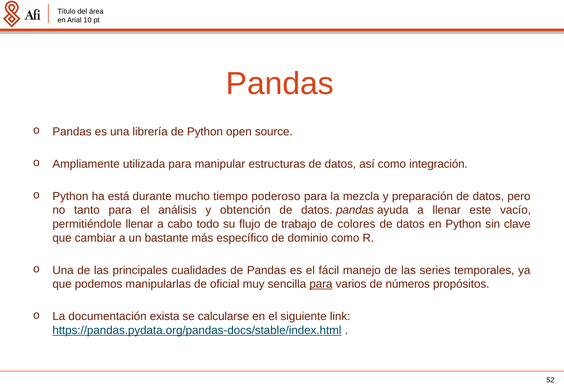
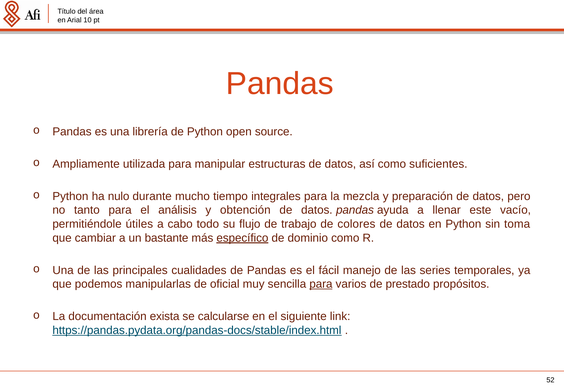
integración: integración -> suficientes
está: está -> nulo
poderoso: poderoso -> integrales
permitiéndole llenar: llenar -> útiles
clave: clave -> toma
específico underline: none -> present
números: números -> prestado
